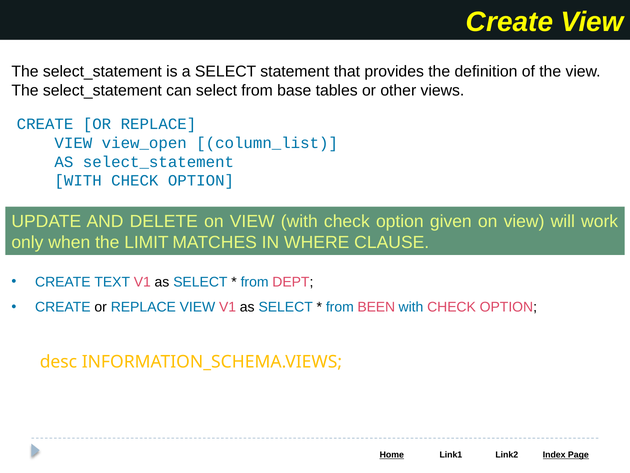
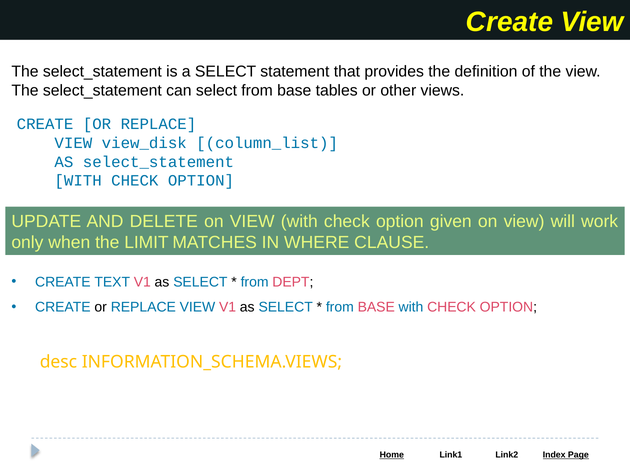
view_open: view_open -> view_disk
BEEN at (376, 307): BEEN -> BASE
